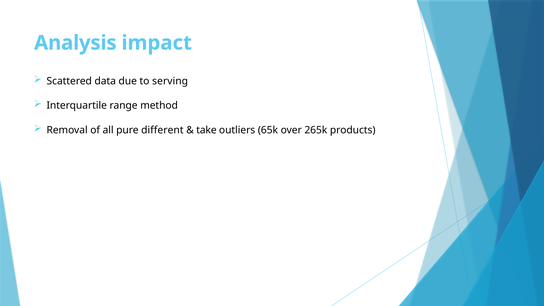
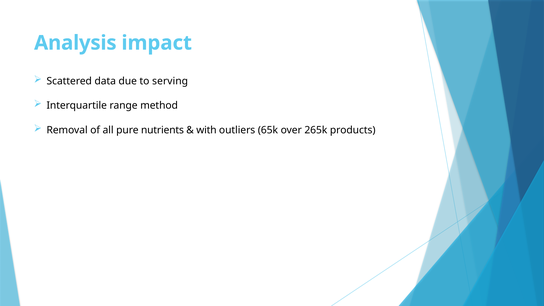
different: different -> nutrients
take: take -> with
